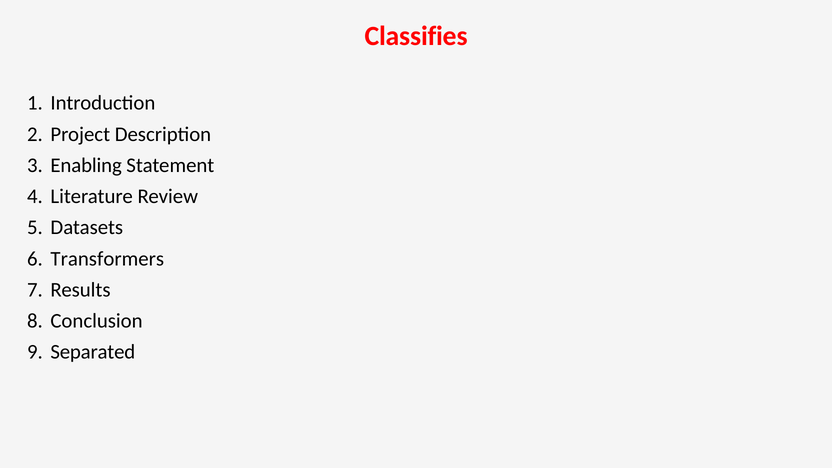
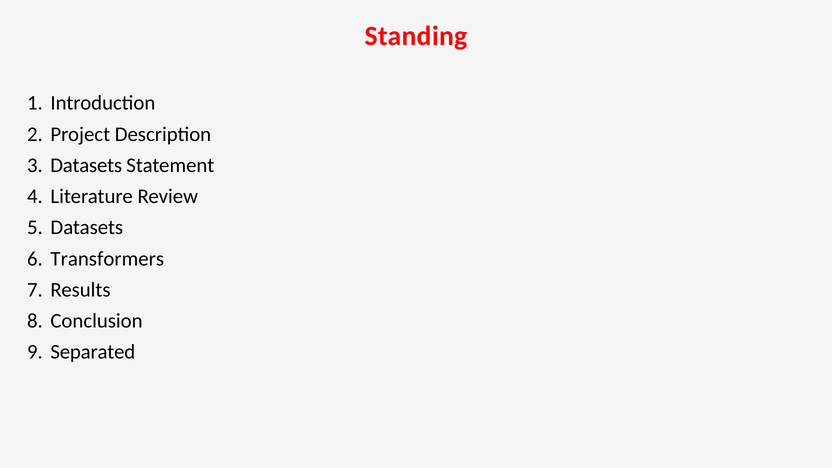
Classifies: Classifies -> Standing
Enabling at (86, 165): Enabling -> Datasets
